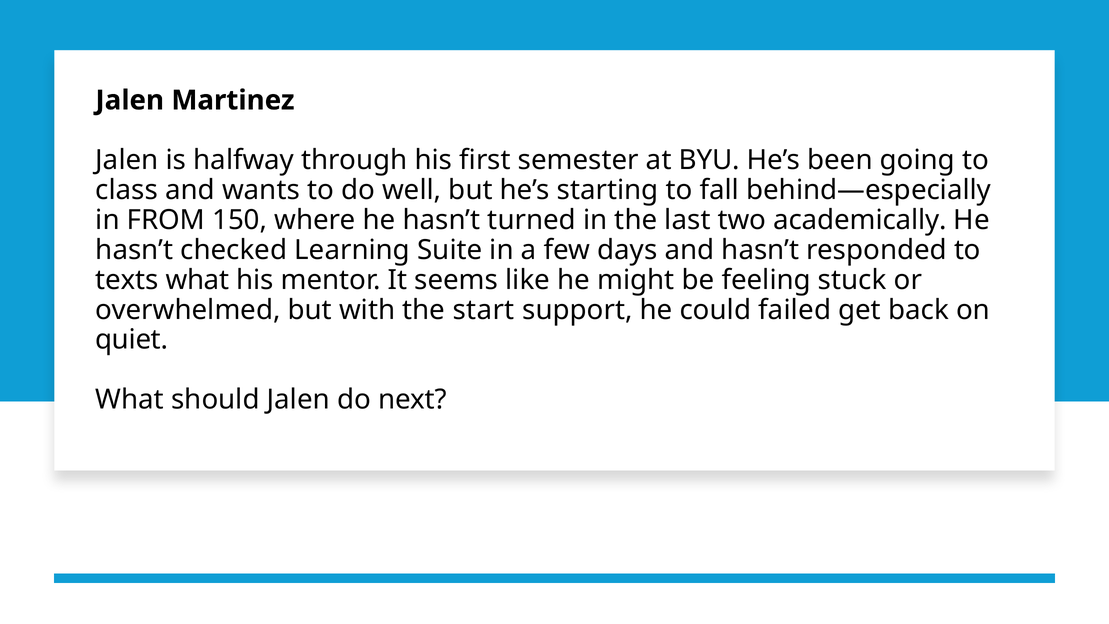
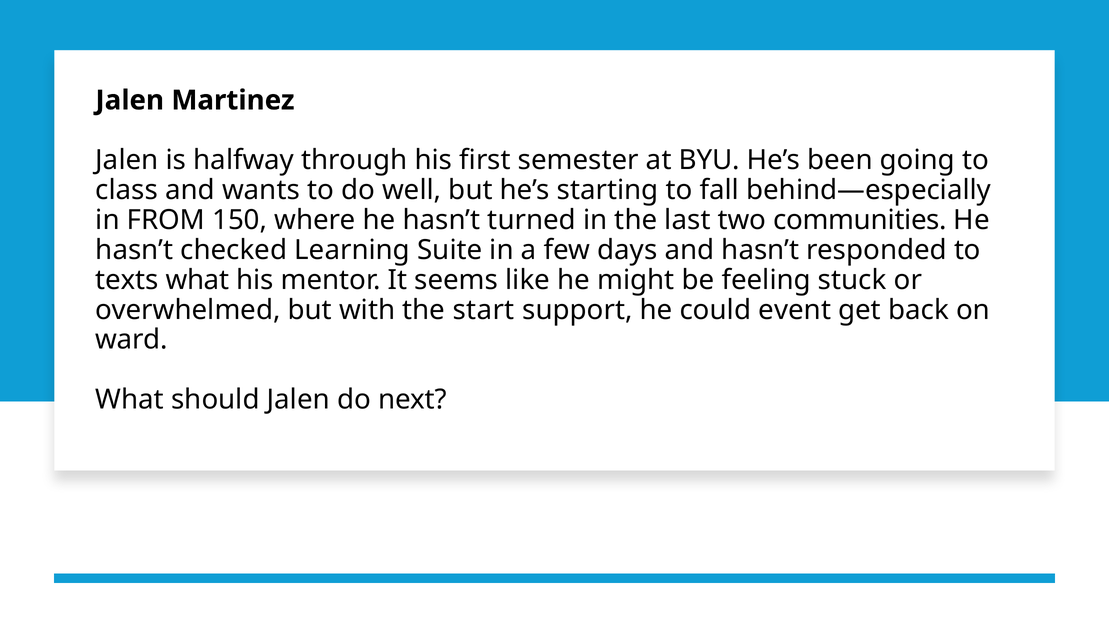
academically: academically -> communities
failed: failed -> event
quiet: quiet -> ward
